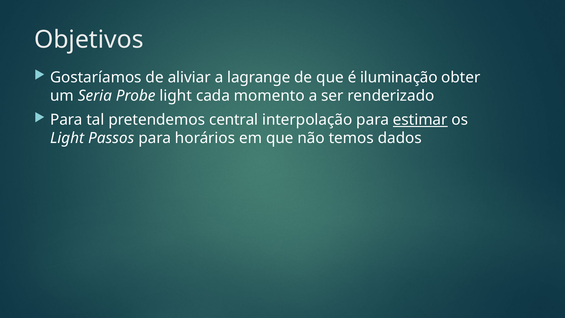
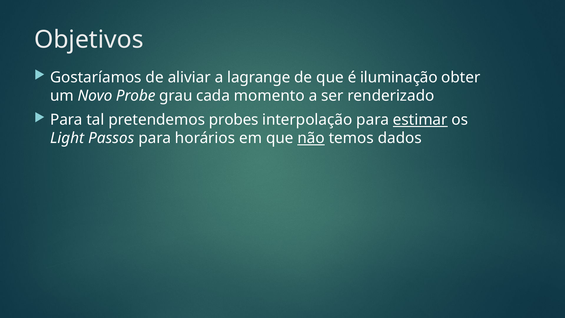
Seria: Seria -> Novo
Probe light: light -> grau
central: central -> probes
não underline: none -> present
